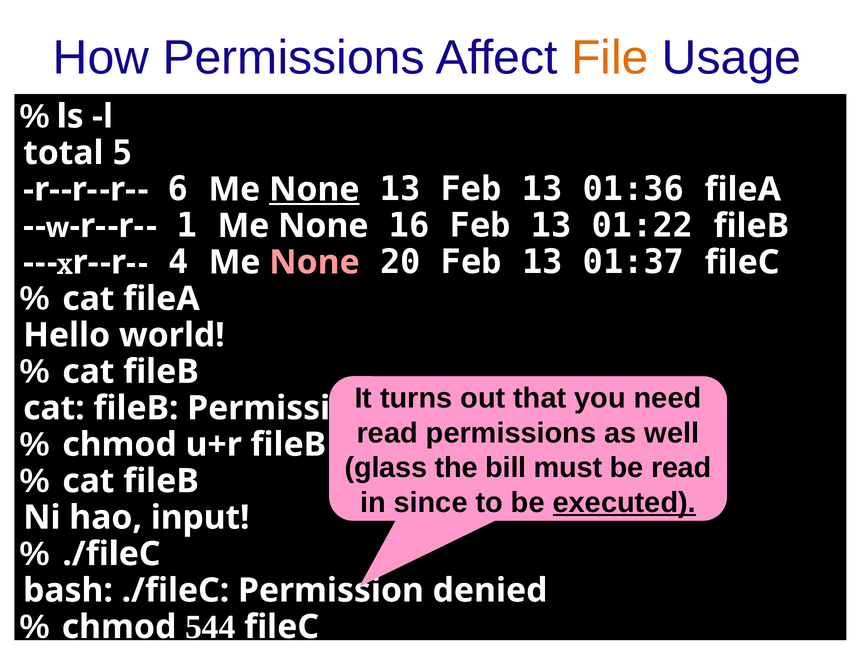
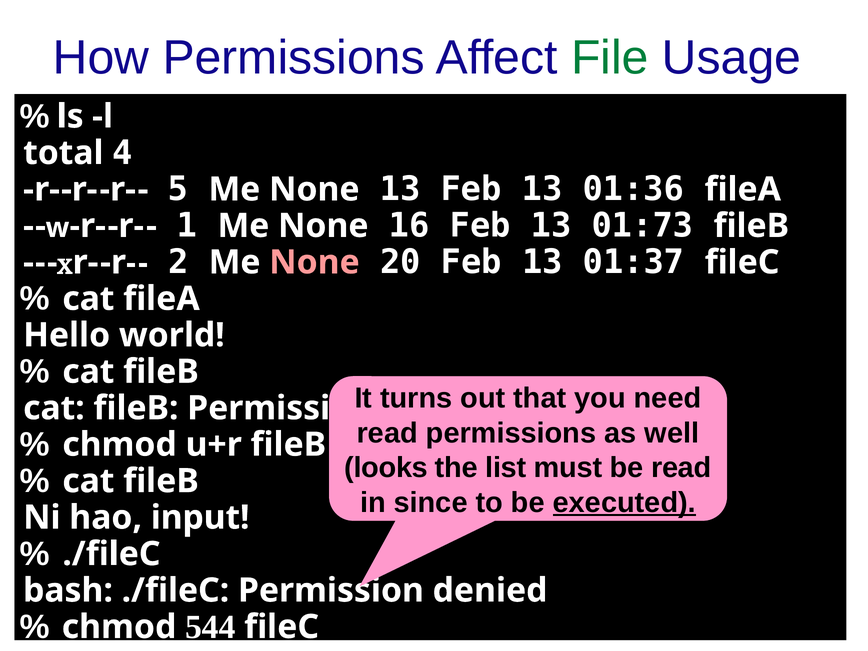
File colour: orange -> green
5: 5 -> 4
6: 6 -> 5
None at (314, 189) underline: present -> none
01:22: 01:22 -> 01:73
4: 4 -> 2
glass: glass -> looks
bill: bill -> list
